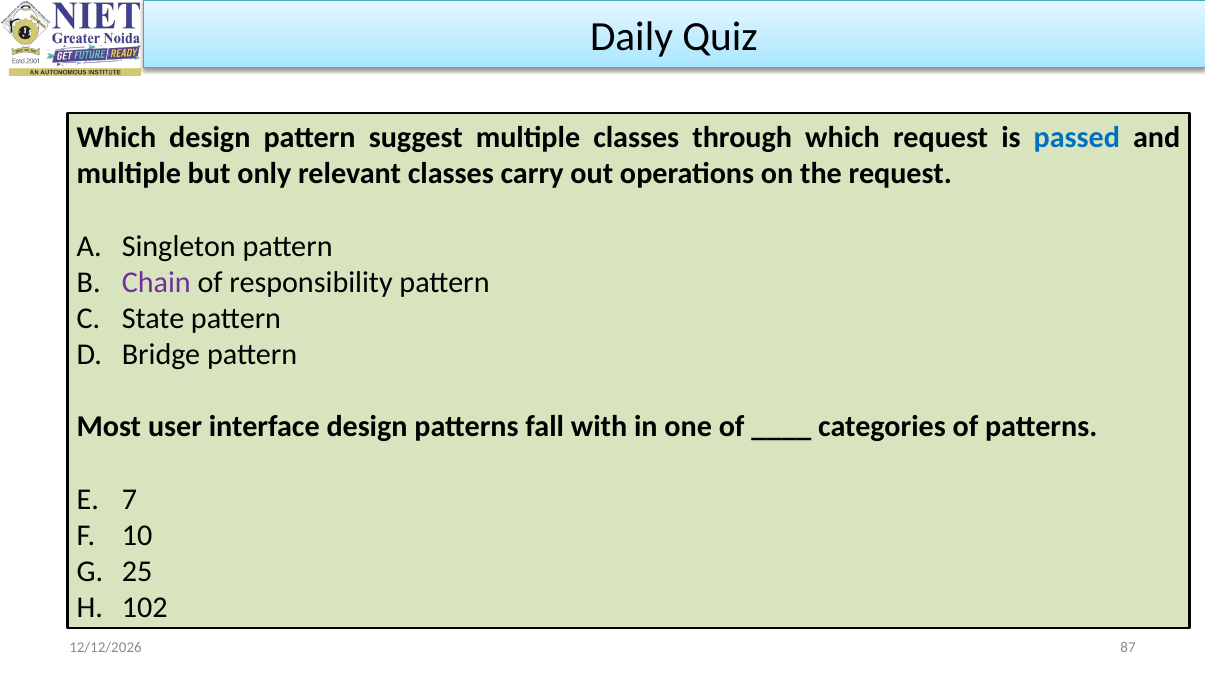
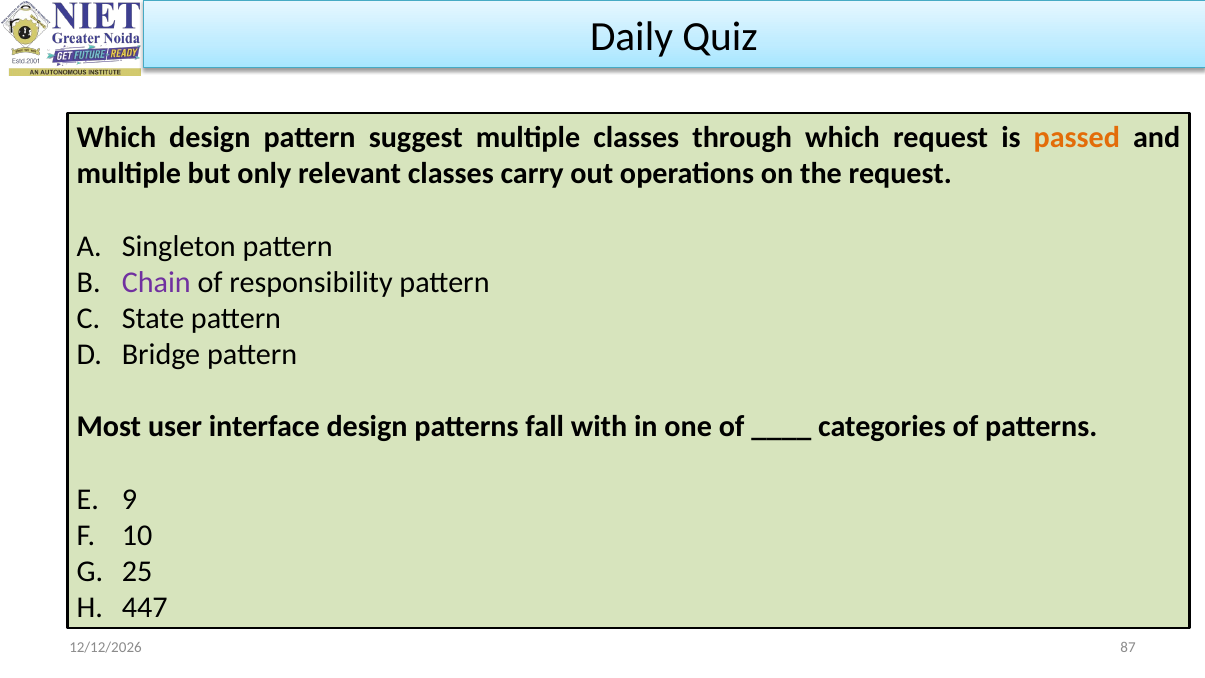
passed colour: blue -> orange
7: 7 -> 9
102: 102 -> 447
